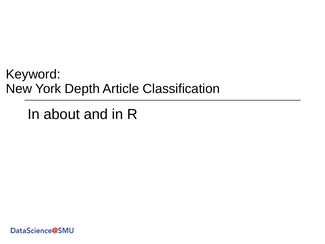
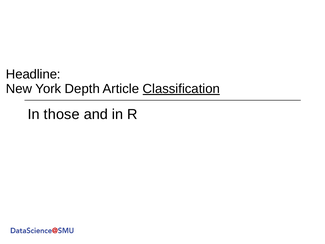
Keyword: Keyword -> Headline
Classification underline: none -> present
about: about -> those
